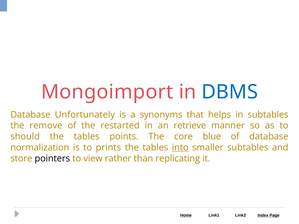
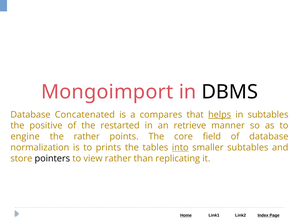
DBMS colour: blue -> black
Unfortunately: Unfortunately -> Concatenated
synonyms: synonyms -> compares
helps underline: none -> present
remove: remove -> positive
should: should -> engine
tables at (87, 137): tables -> rather
blue: blue -> field
